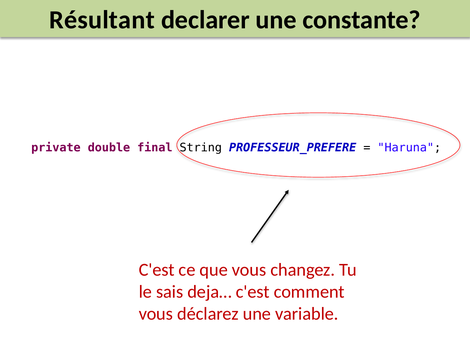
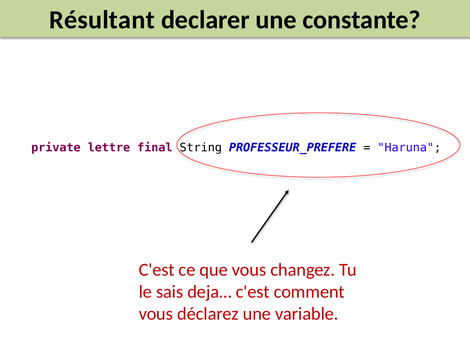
double: double -> lettre
